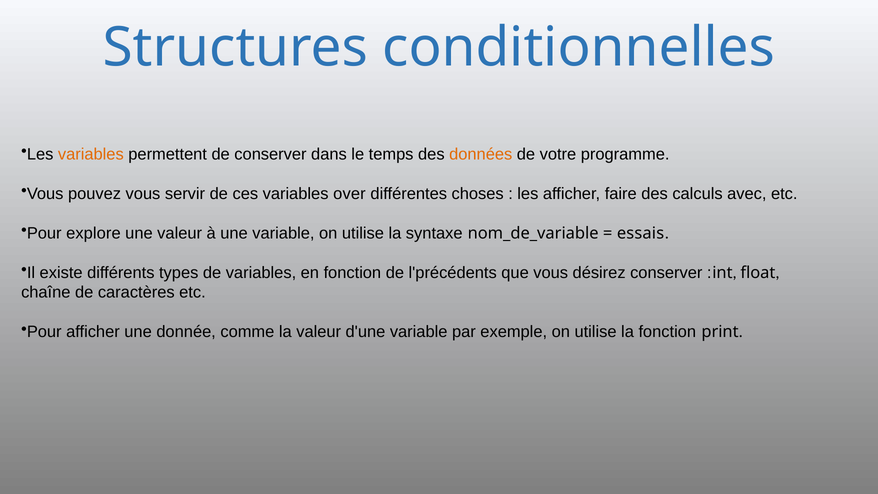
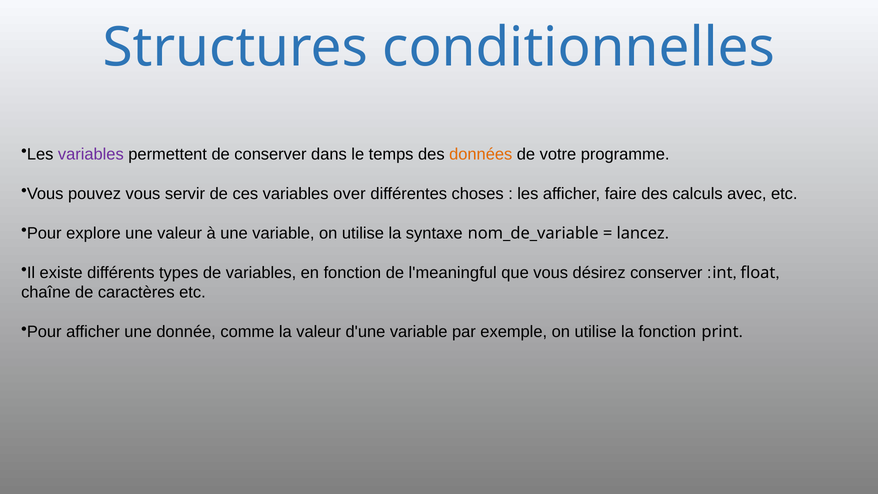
variables at (91, 154) colour: orange -> purple
essais: essais -> lancez
l'précédents: l'précédents -> l'meaningful
